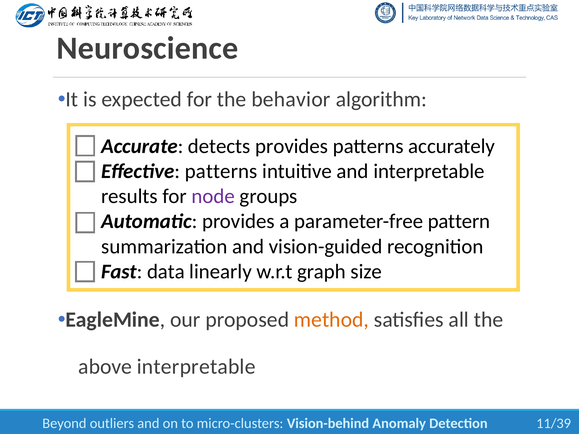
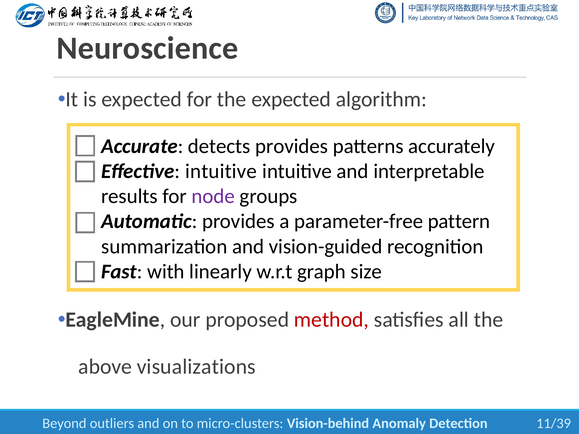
the behavior: behavior -> expected
Effective patterns: patterns -> intuitive
data: data -> with
method colour: orange -> red
above interpretable: interpretable -> visualizations
